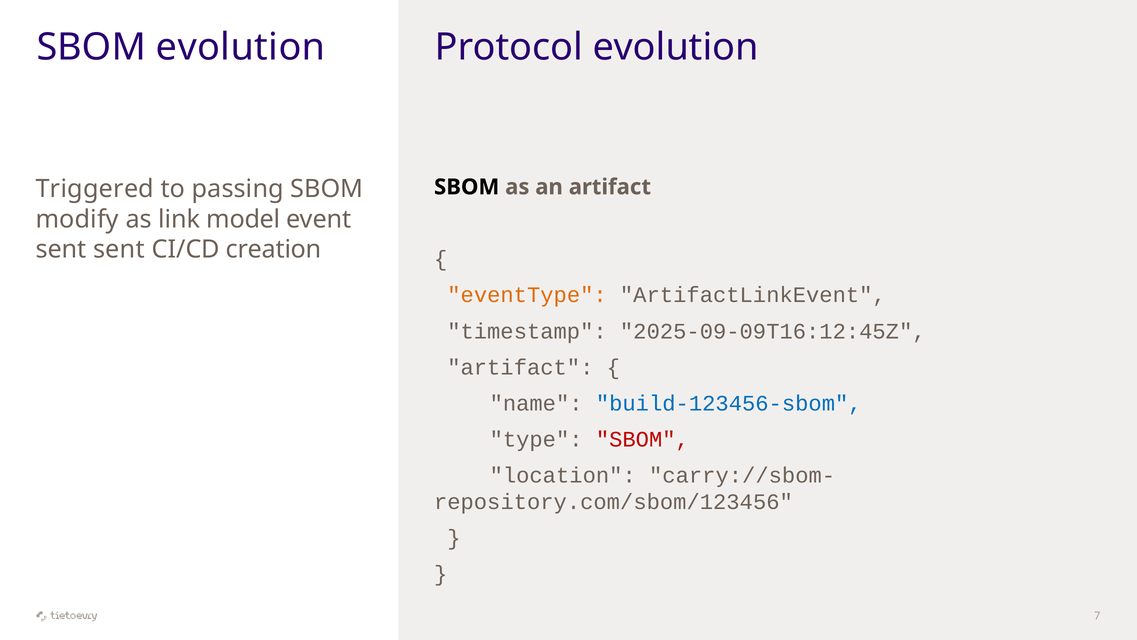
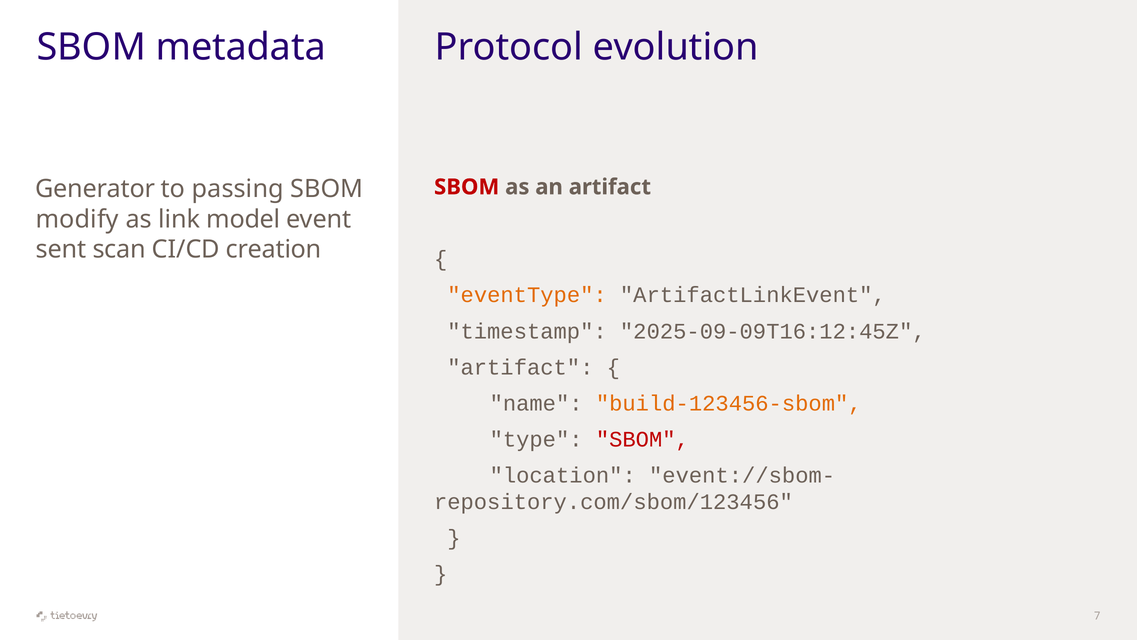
SBOM evolution: evolution -> metadata
Triggered: Triggered -> Generator
SBOM at (467, 187) colour: black -> red
sent sent: sent -> scan
build-123456-sbom colour: blue -> orange
carry://sbom-: carry://sbom- -> event://sbom-
